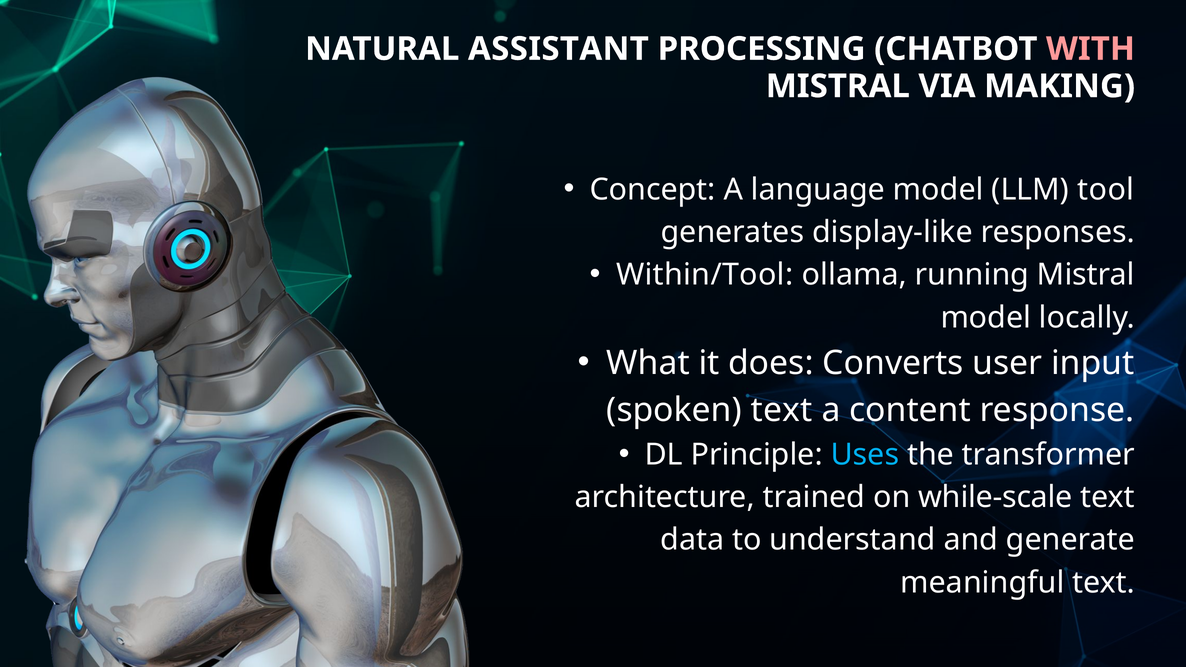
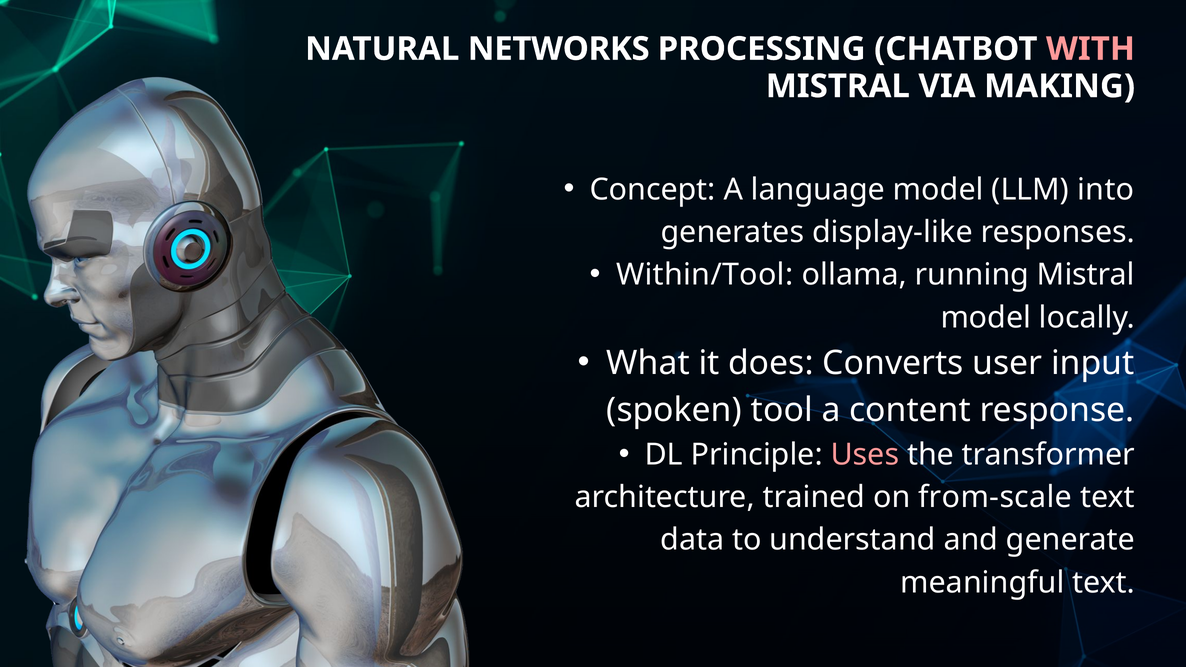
ASSISTANT: ASSISTANT -> NETWORKS
tool: tool -> into
spoken text: text -> tool
Uses colour: light blue -> pink
while-scale: while-scale -> from-scale
